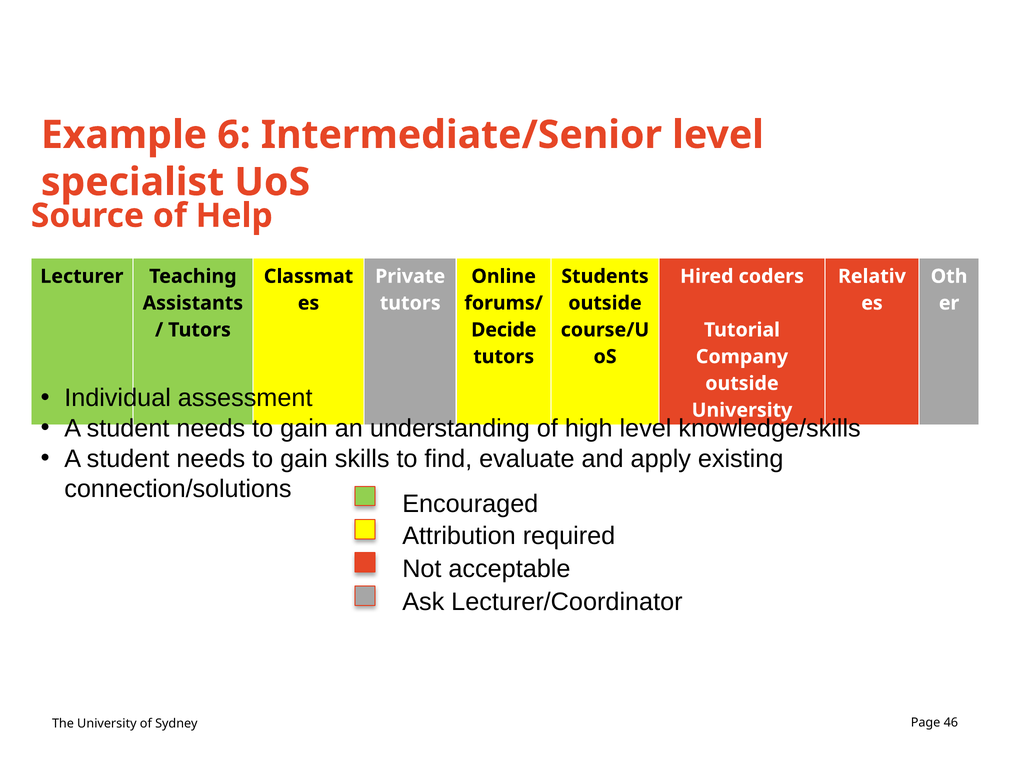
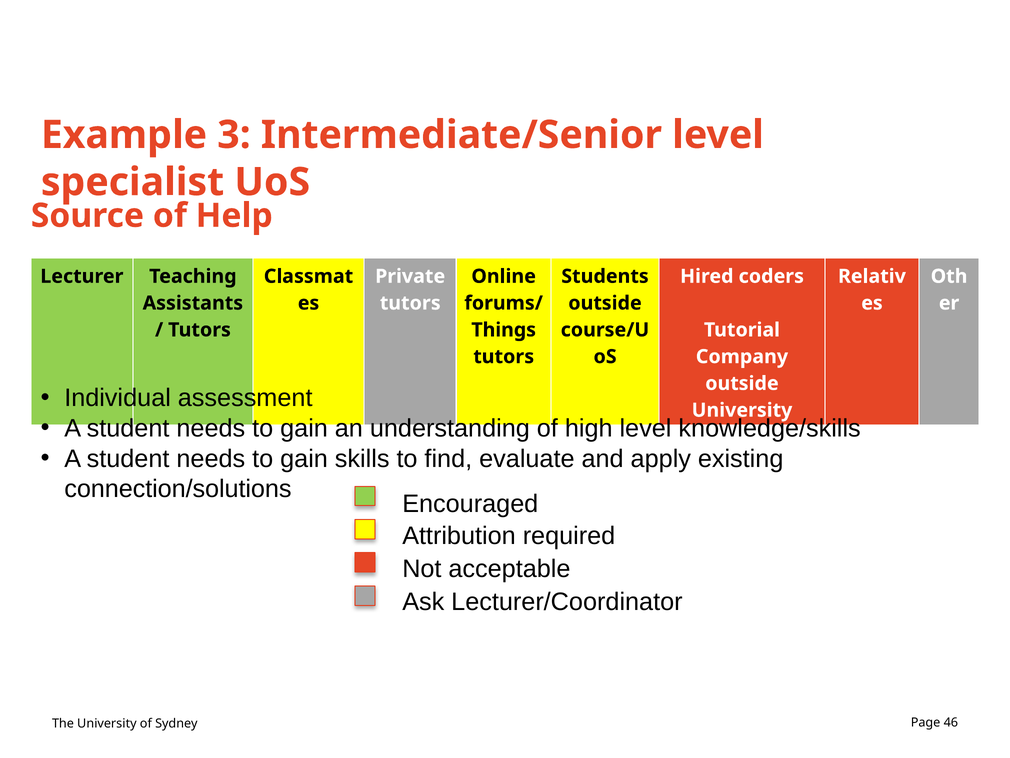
6: 6 -> 3
Decide: Decide -> Things
